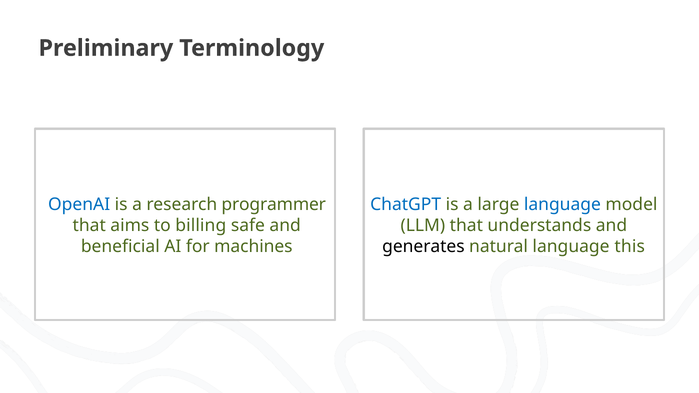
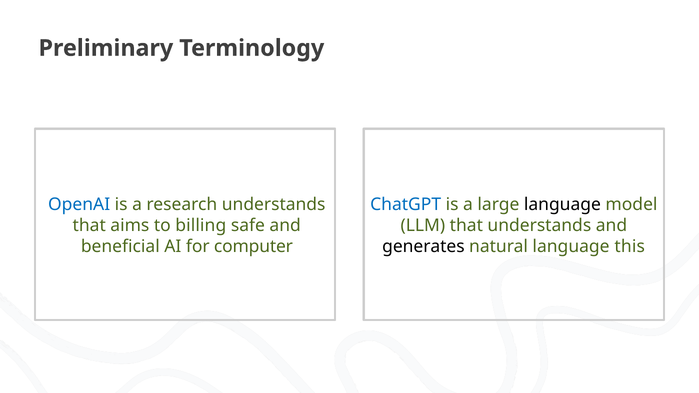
research programmer: programmer -> understands
language at (562, 205) colour: blue -> black
machines: machines -> computer
